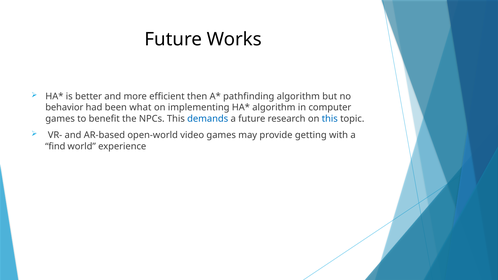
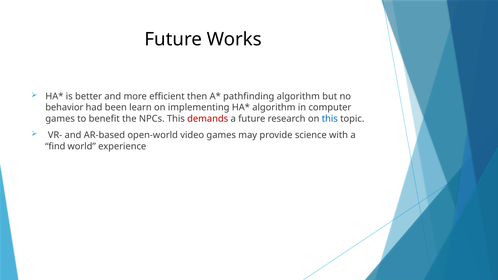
what: what -> learn
demands colour: blue -> red
getting: getting -> science
